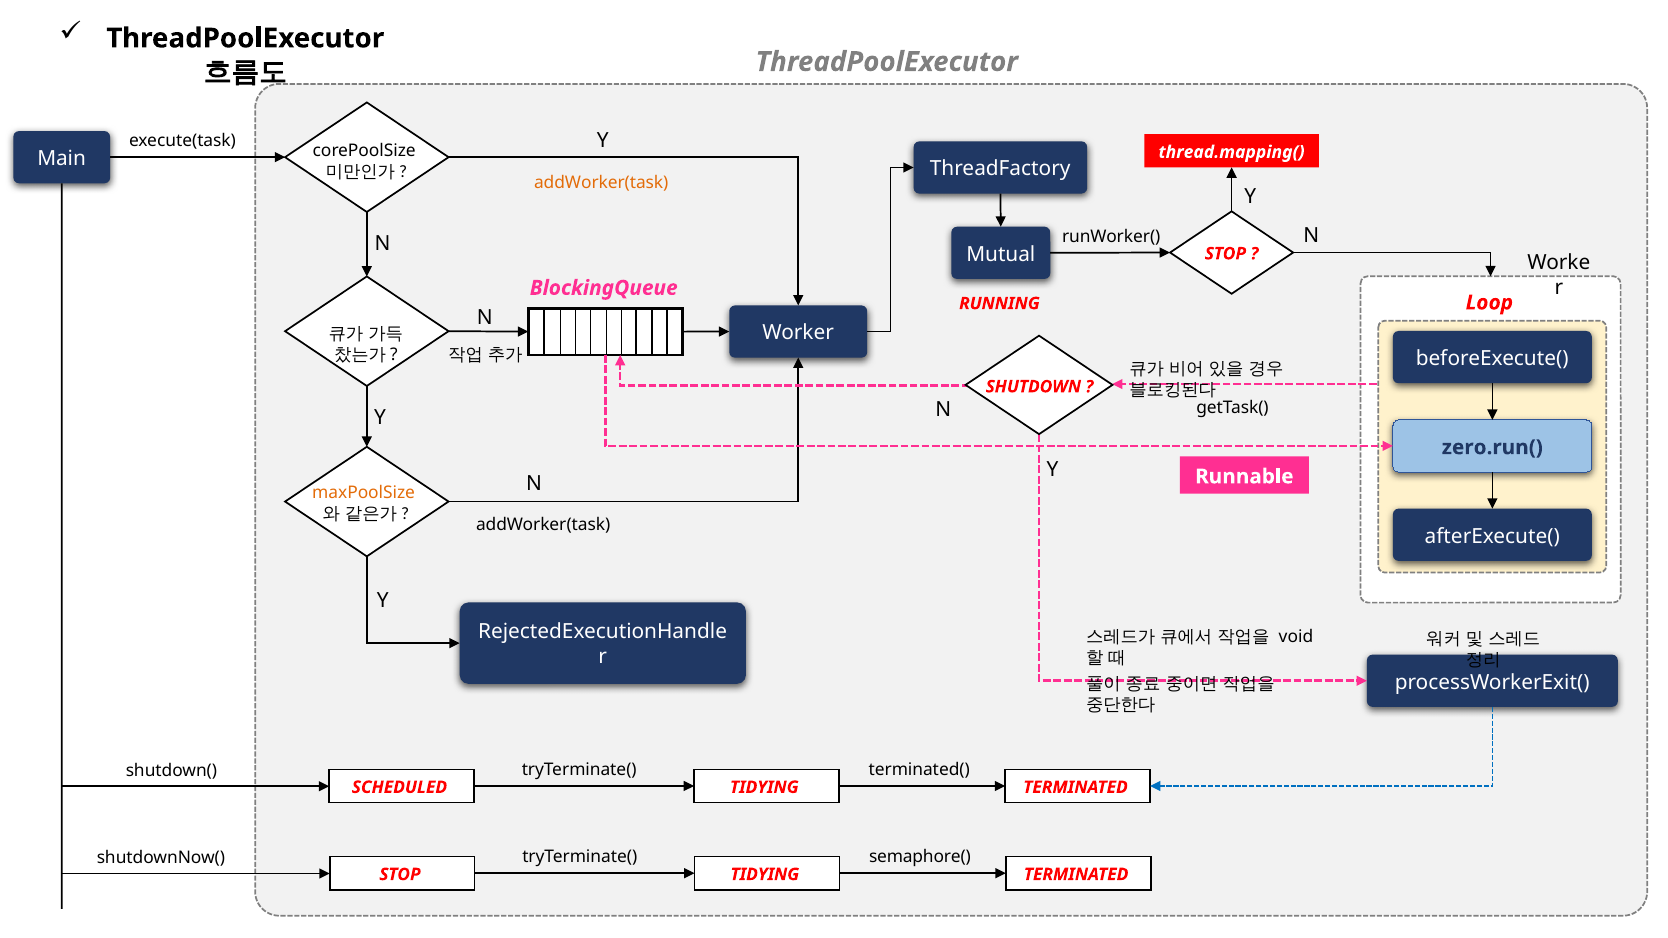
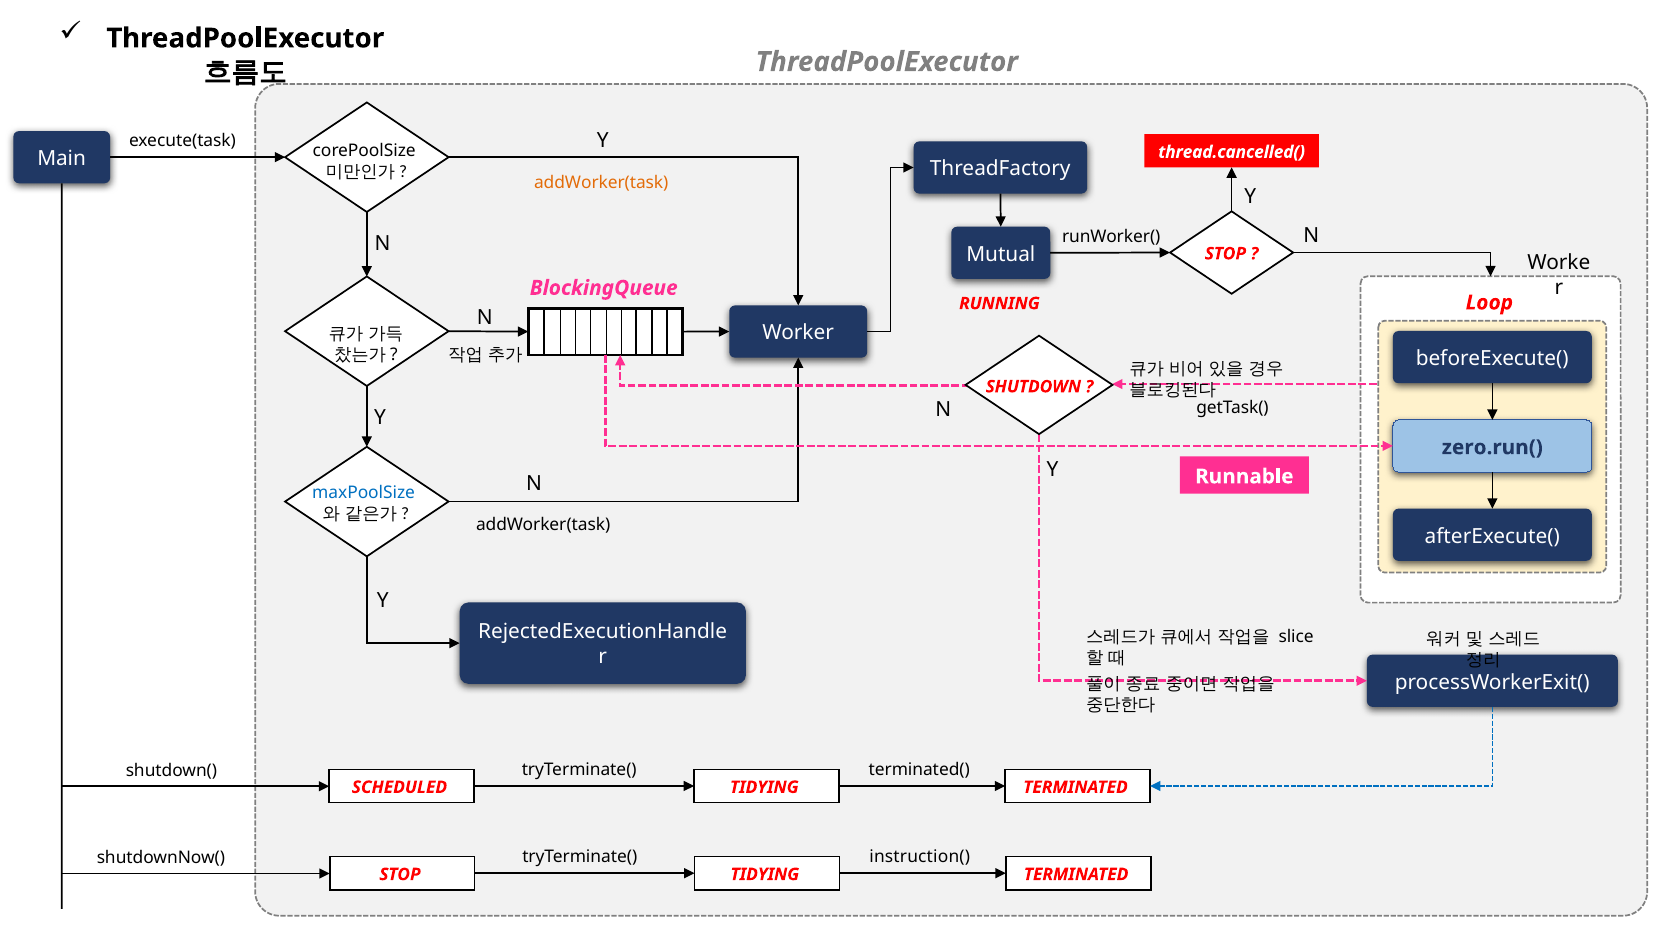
thread.mapping(: thread.mapping( -> thread.cancelled(
maxPoolSize colour: orange -> blue
void: void -> slice
semaphore(: semaphore( -> instruction(
